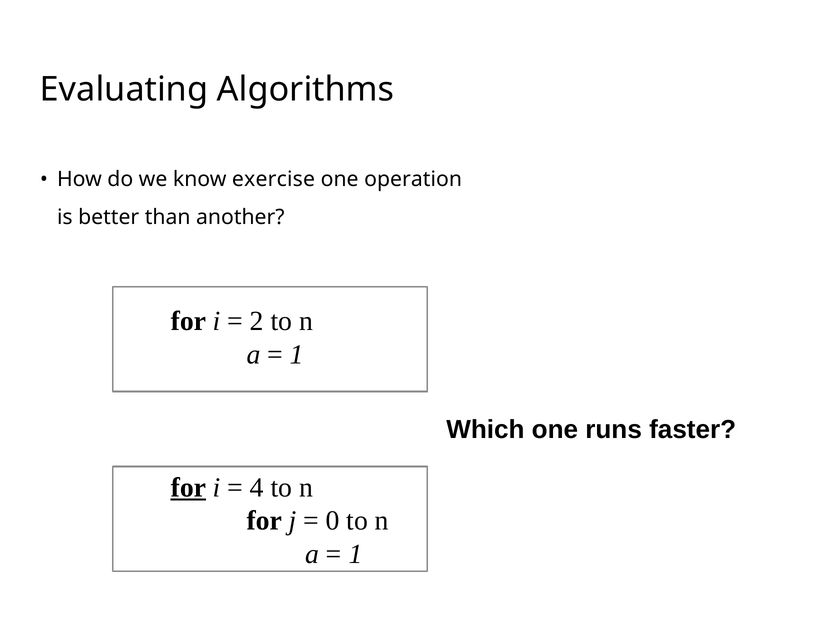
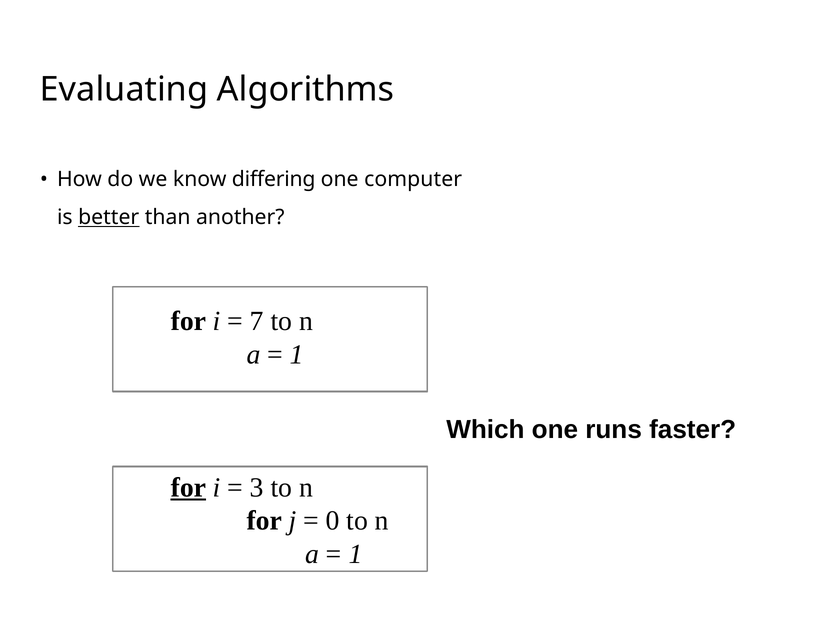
exercise: exercise -> differing
operation: operation -> computer
better underline: none -> present
2: 2 -> 7
4: 4 -> 3
